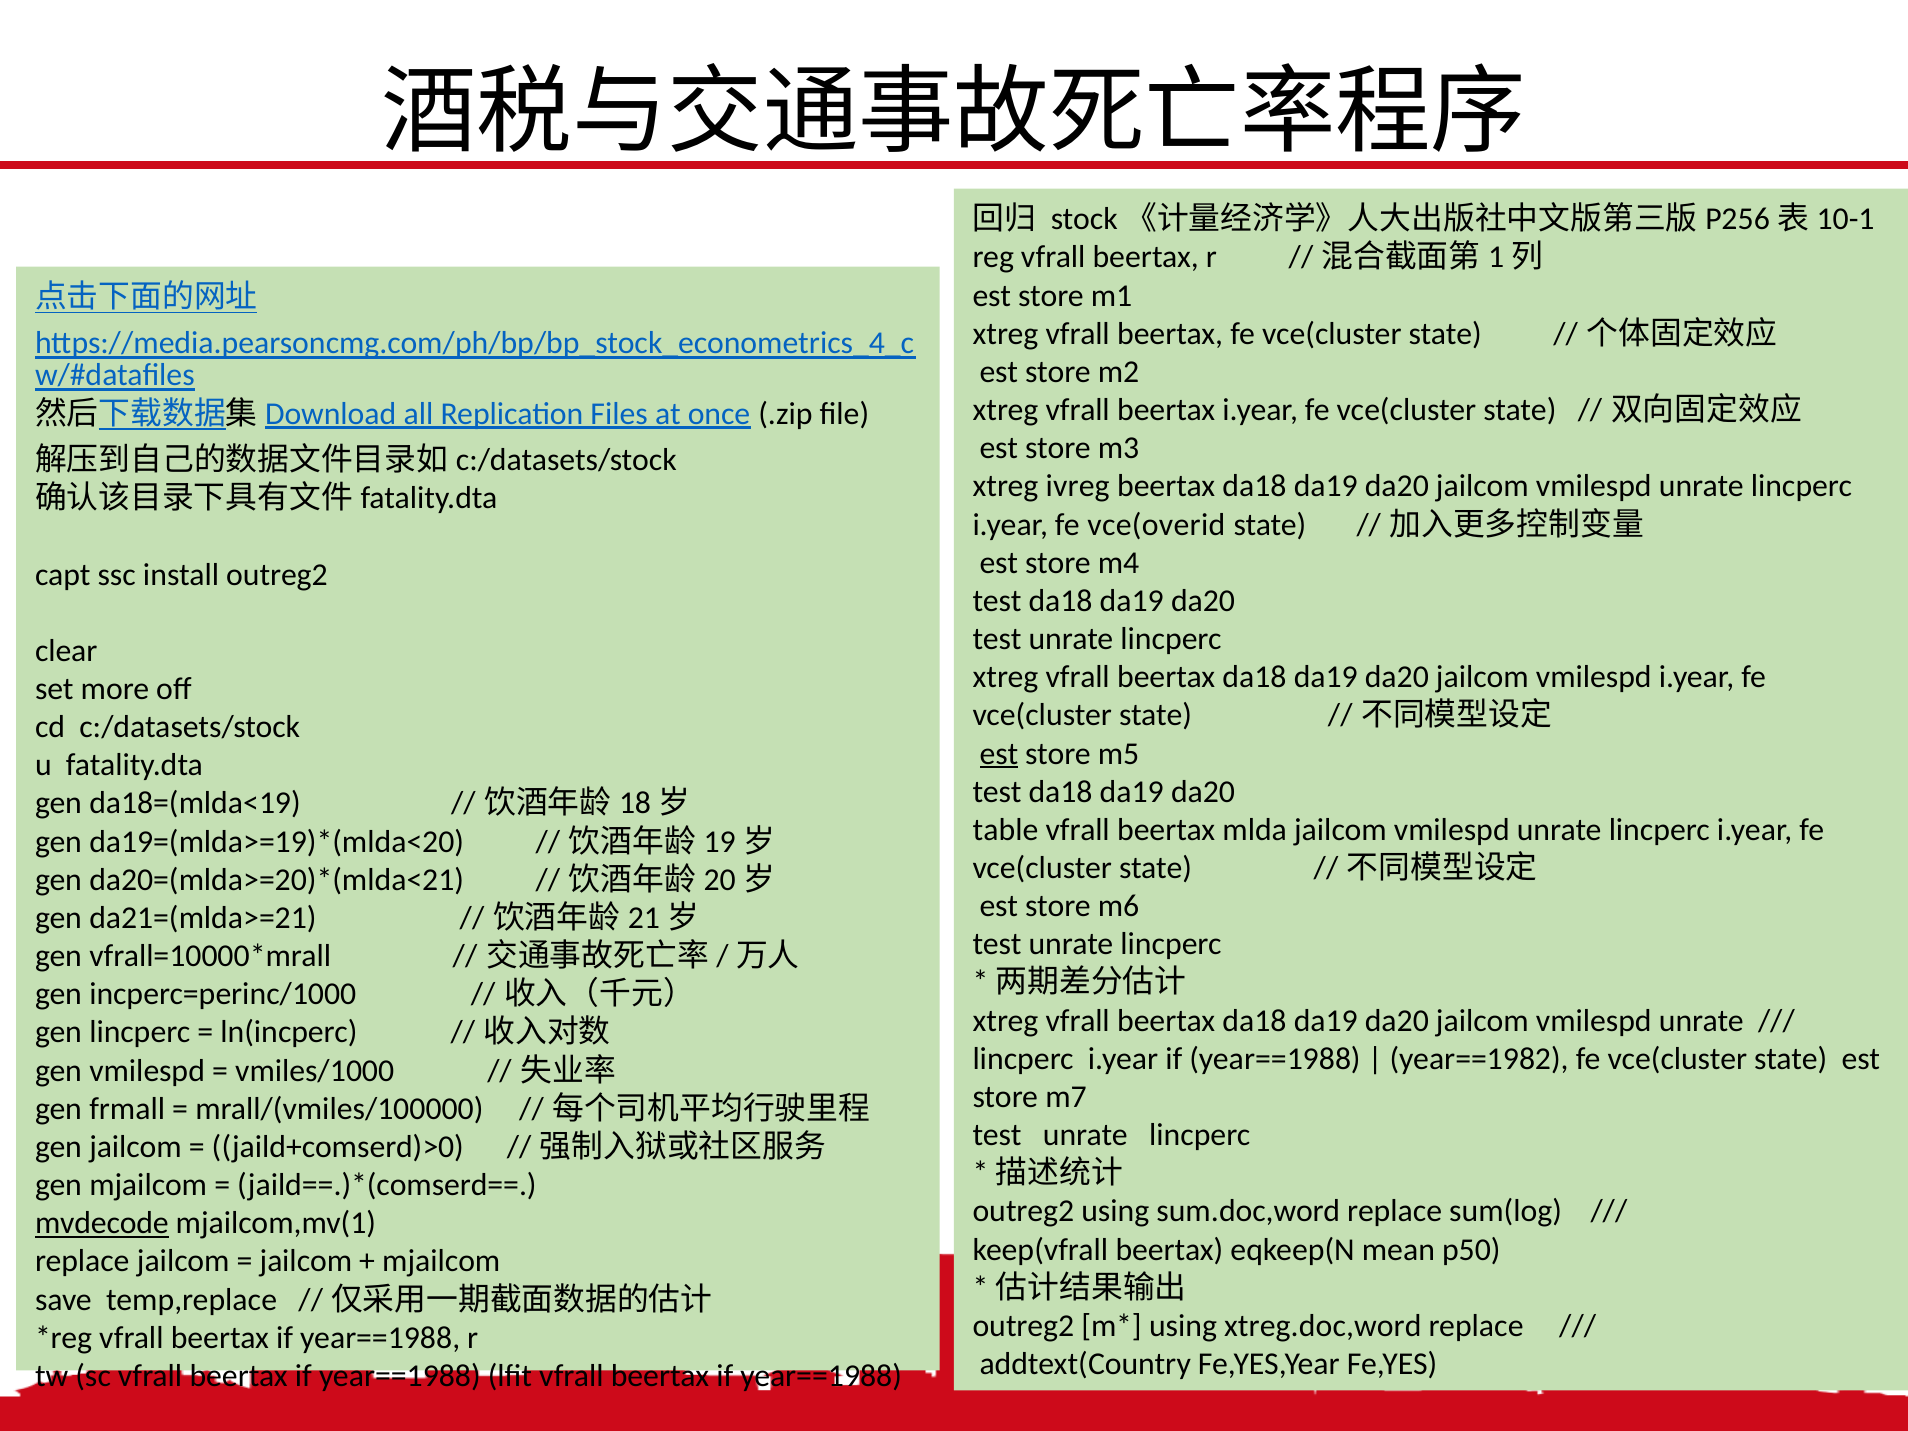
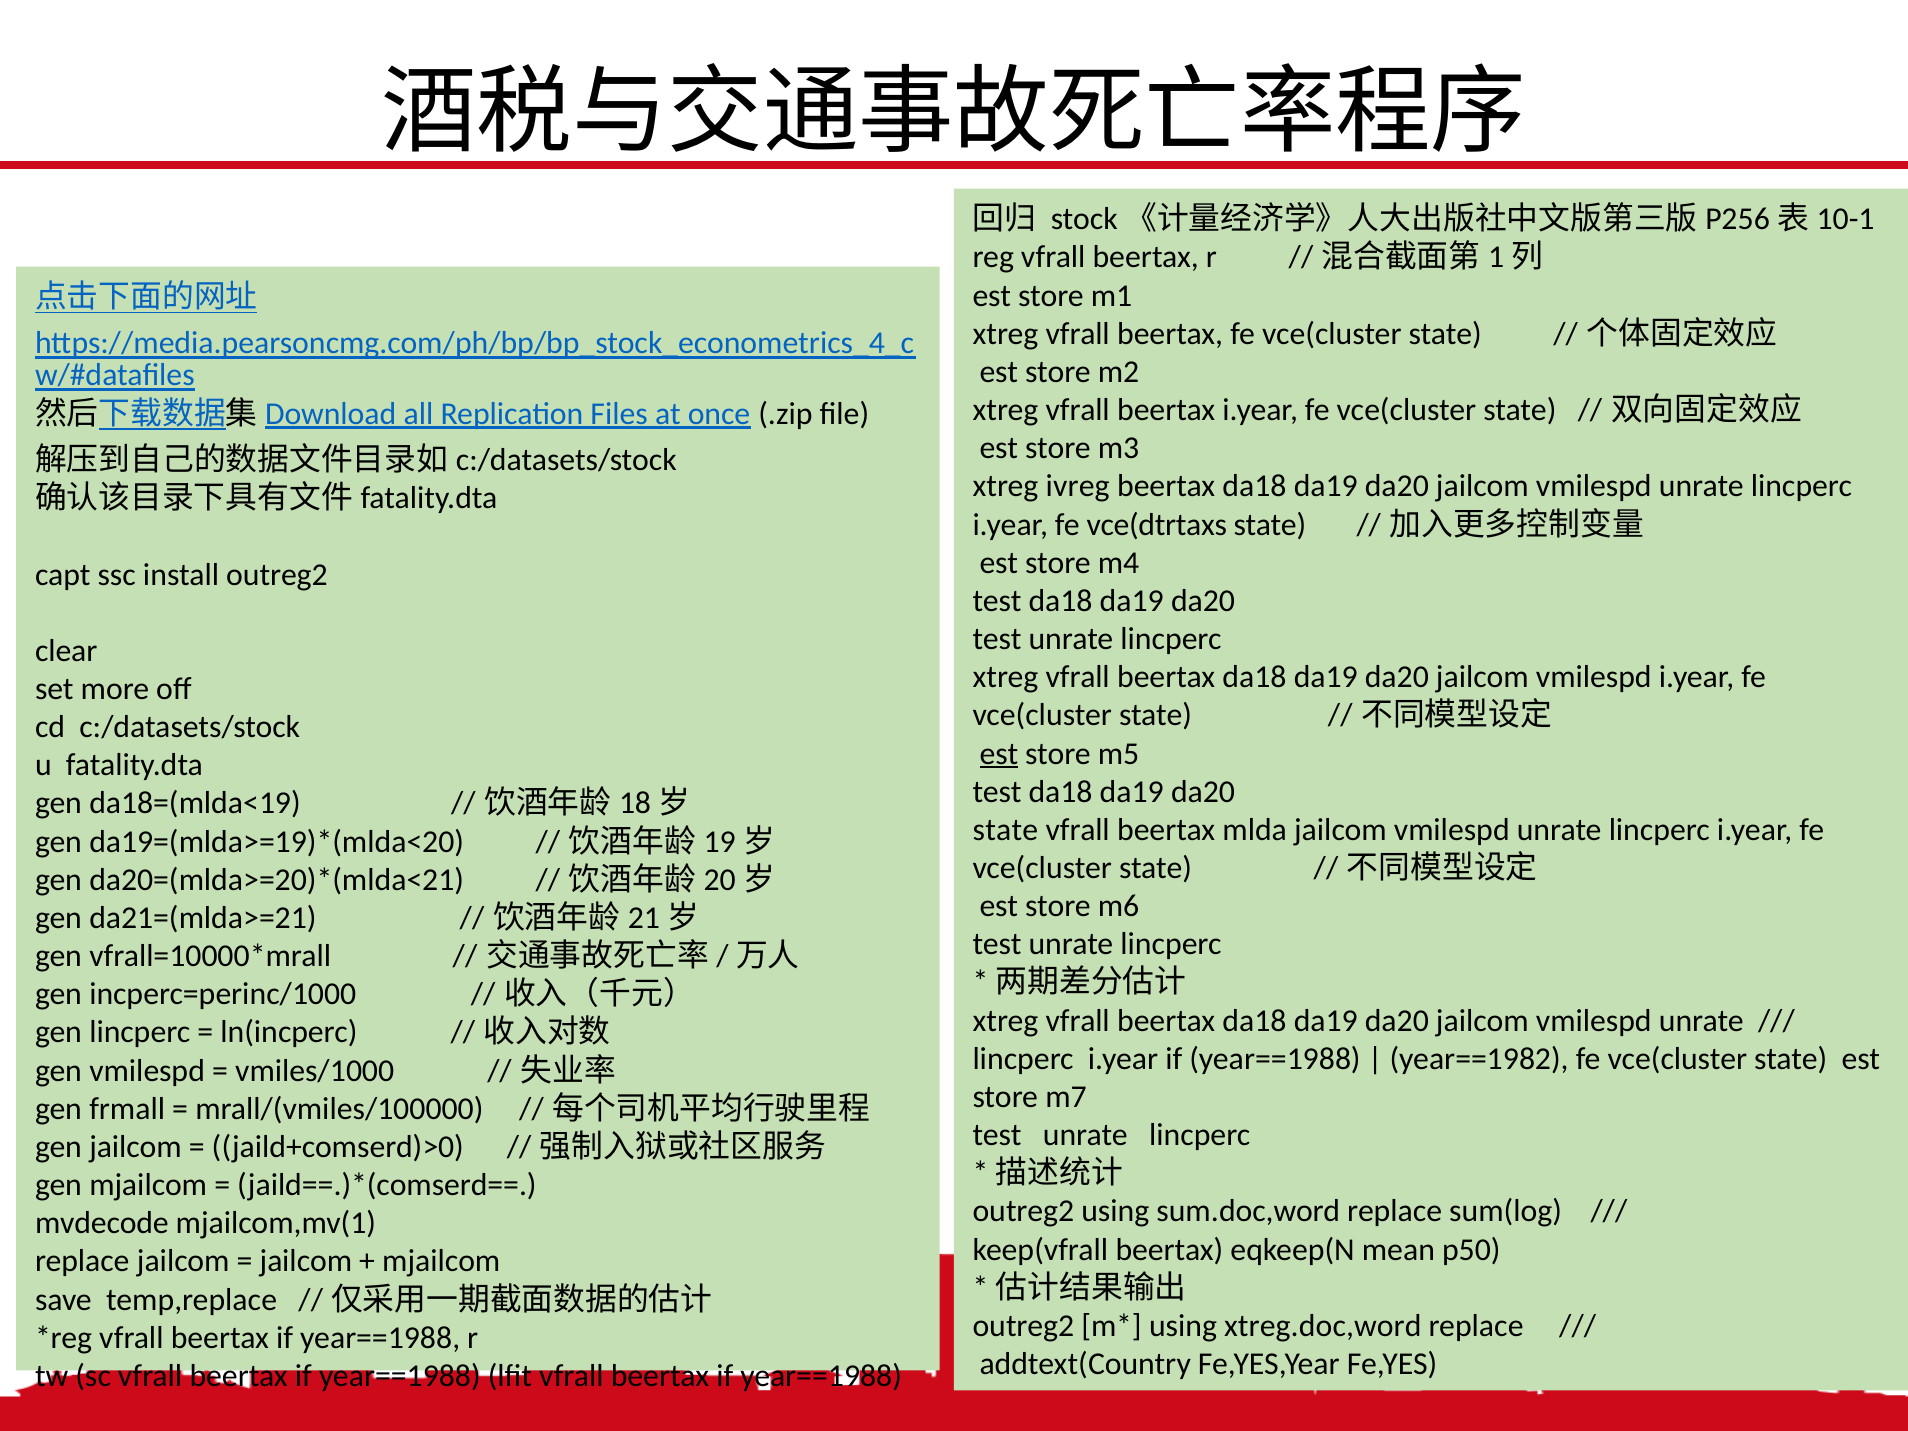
vce(overid: vce(overid -> vce(dtrtaxs
table at (1006, 830): table -> state
mvdecode underline: present -> none
